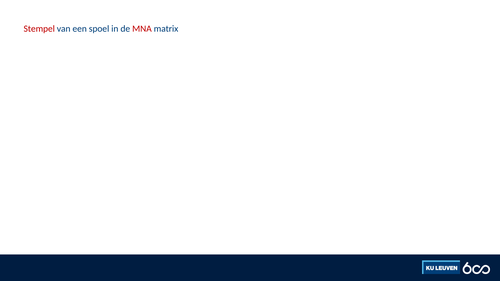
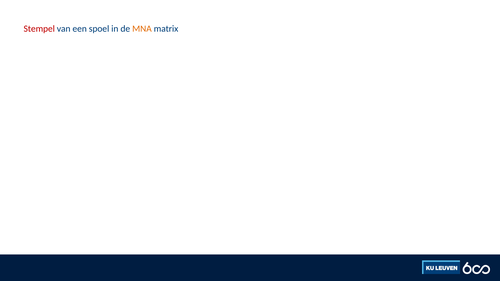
MNA colour: red -> orange
